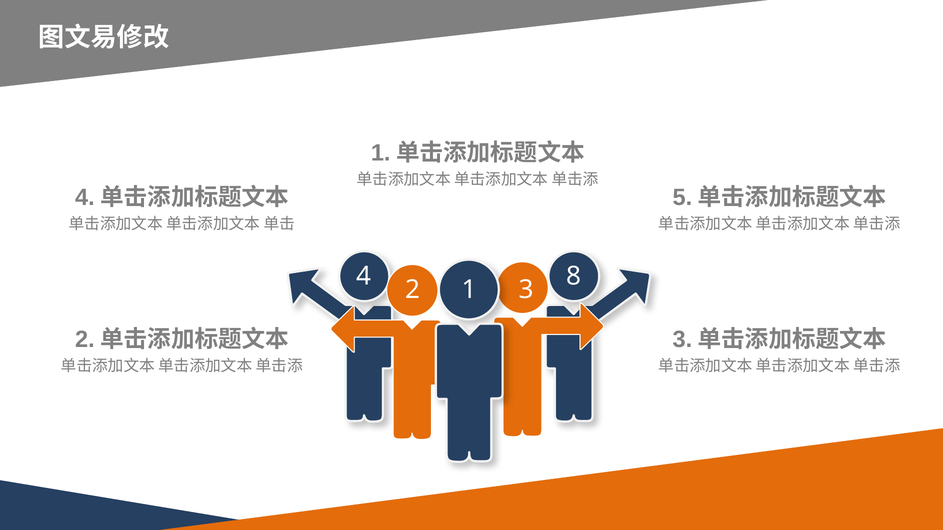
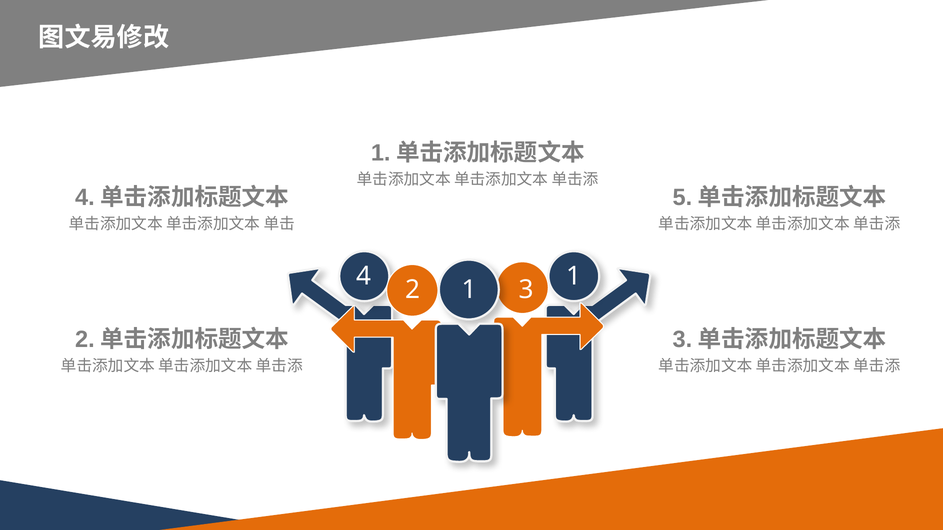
4 8: 8 -> 1
